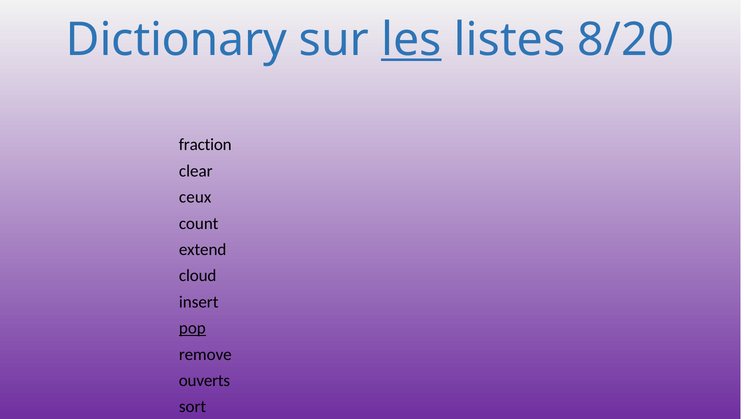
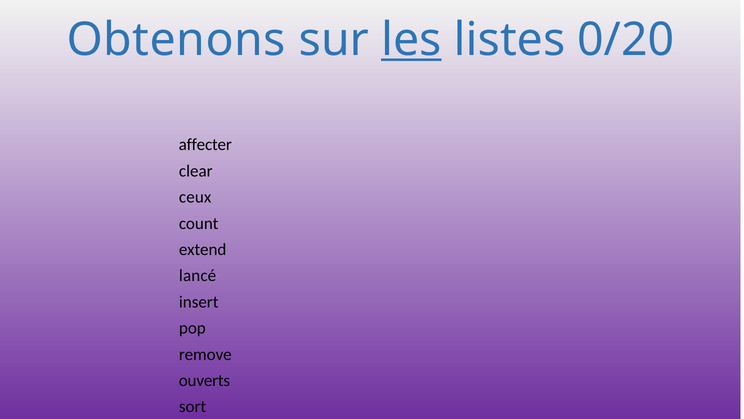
Dictionary: Dictionary -> Obtenons
8/20: 8/20 -> 0/20
fraction: fraction -> affecter
cloud: cloud -> lancé
pop underline: present -> none
